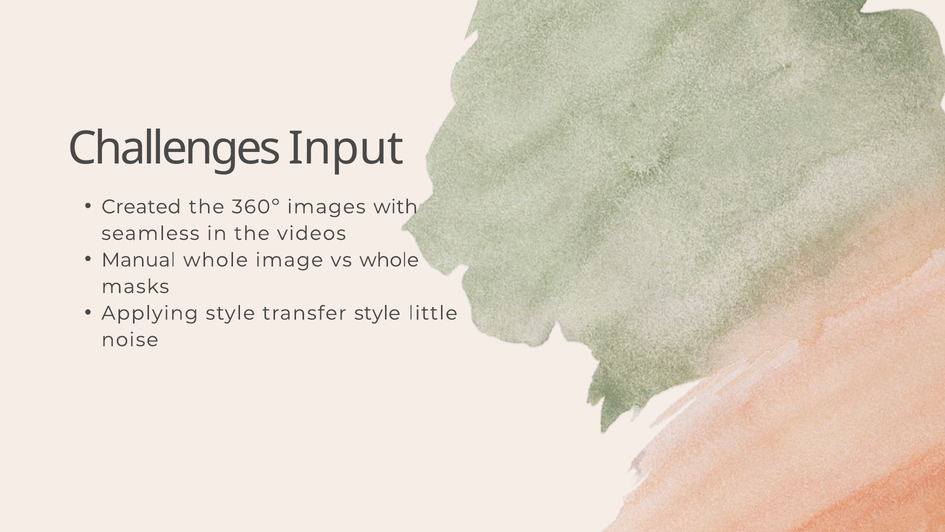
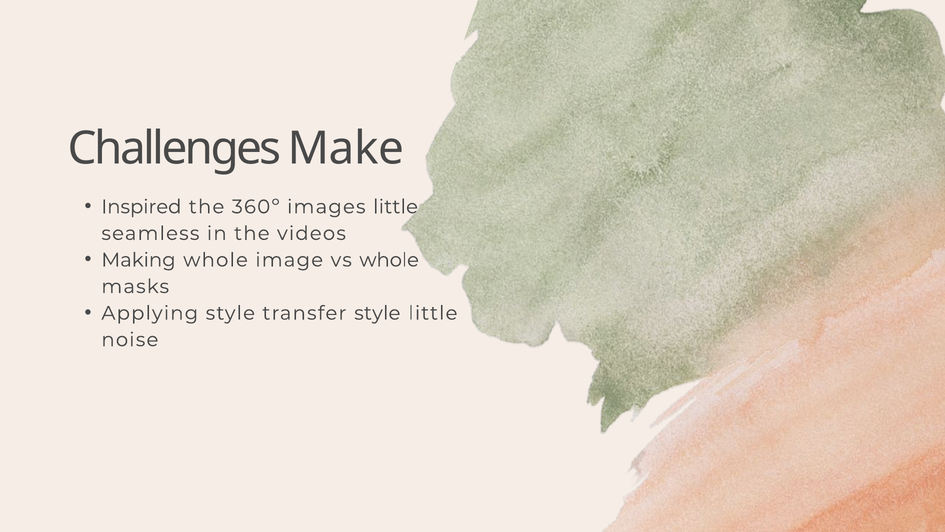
Input: Input -> Make
Created: Created -> Inspired
images with: with -> little
Manual: Manual -> Making
